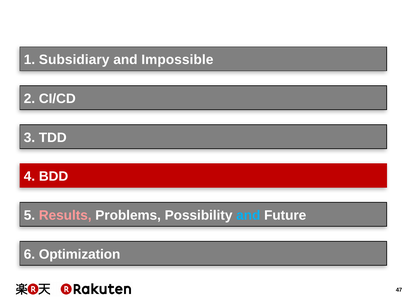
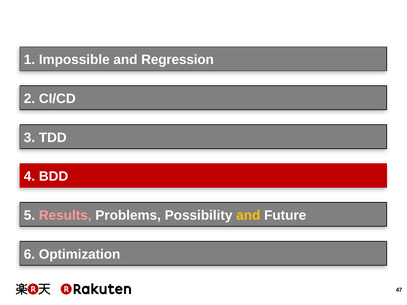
Subsidiary: Subsidiary -> Impossible
Impossible: Impossible -> Regression
and at (248, 216) colour: light blue -> yellow
